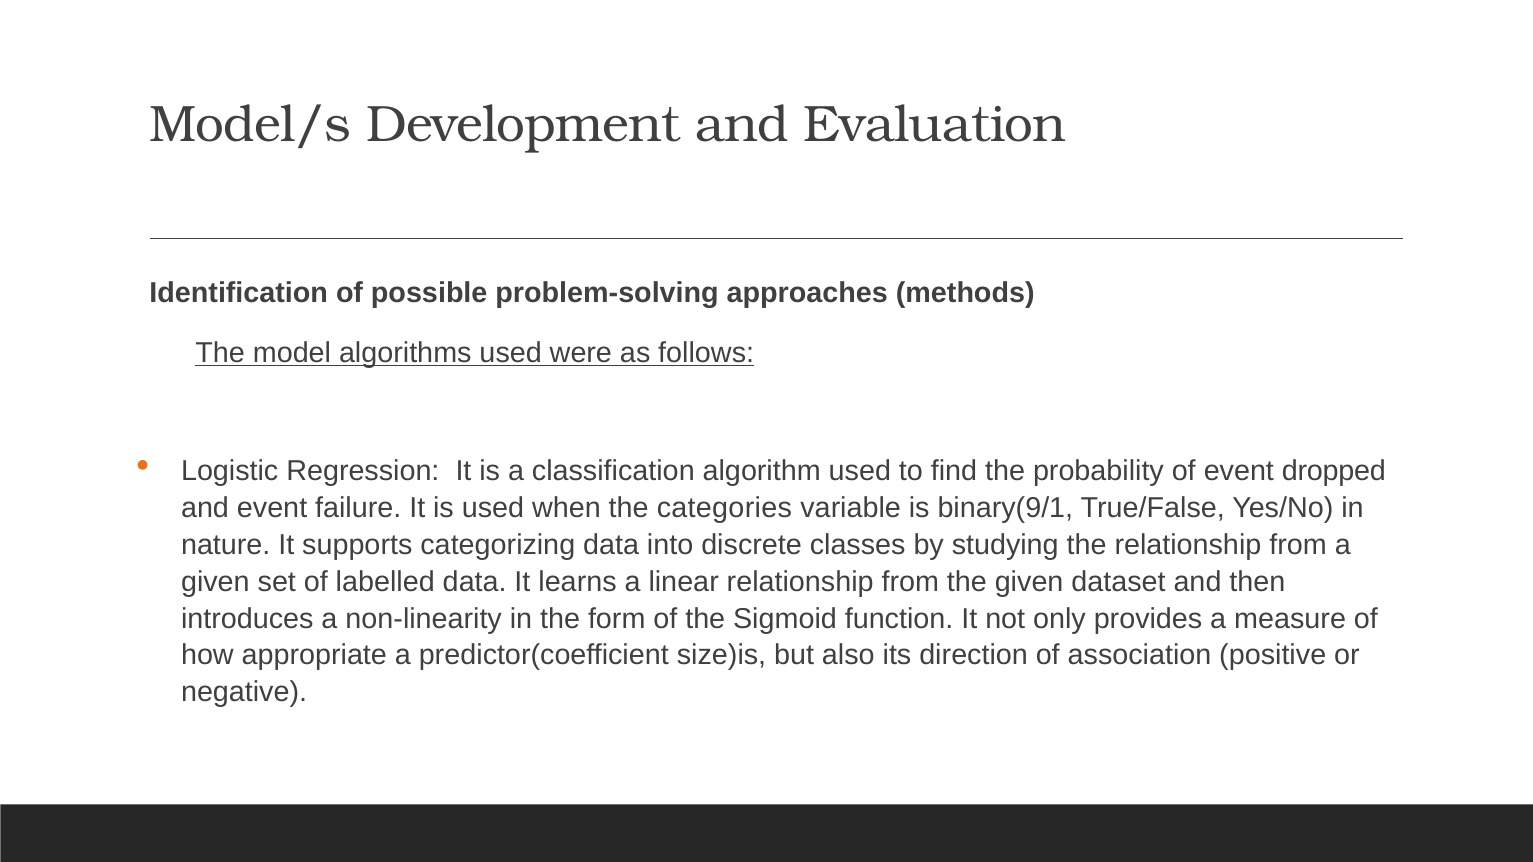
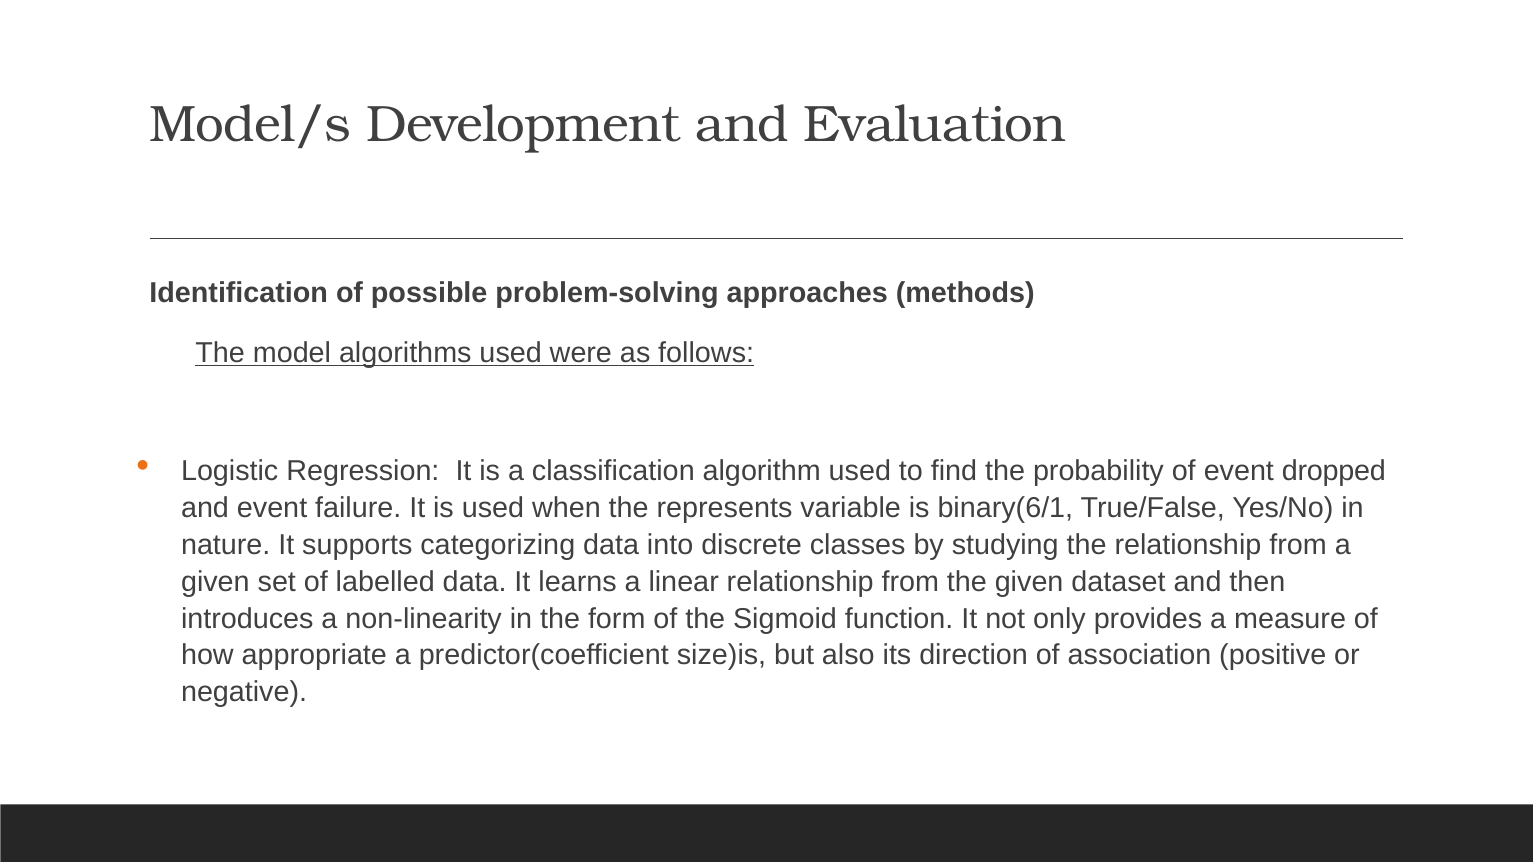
categories: categories -> represents
binary(9/1: binary(9/1 -> binary(6/1
